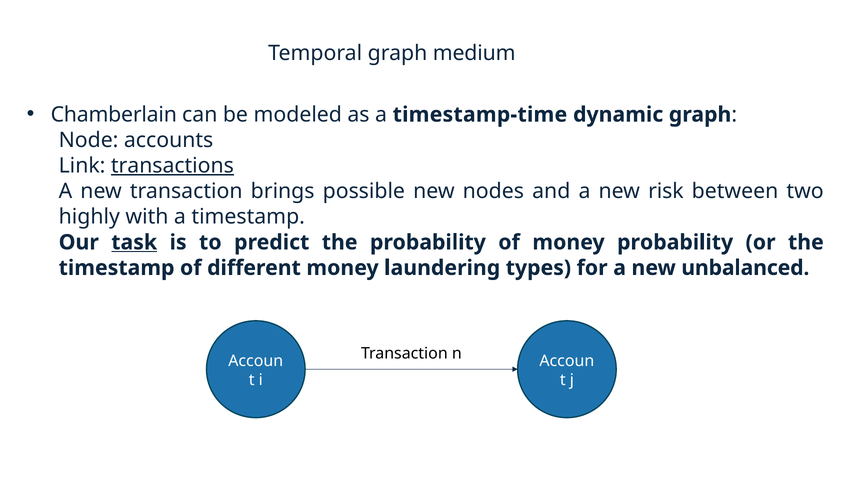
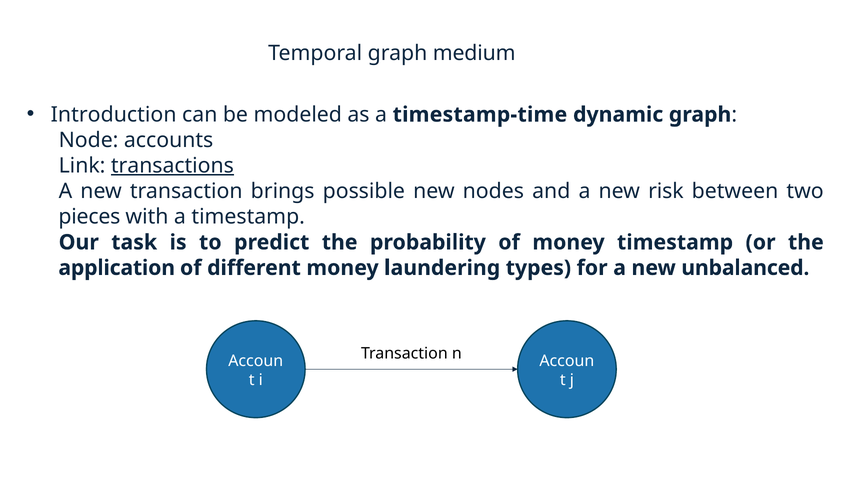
Chamberlain: Chamberlain -> Introduction
highly: highly -> pieces
task underline: present -> none
money probability: probability -> timestamp
timestamp at (117, 268): timestamp -> application
